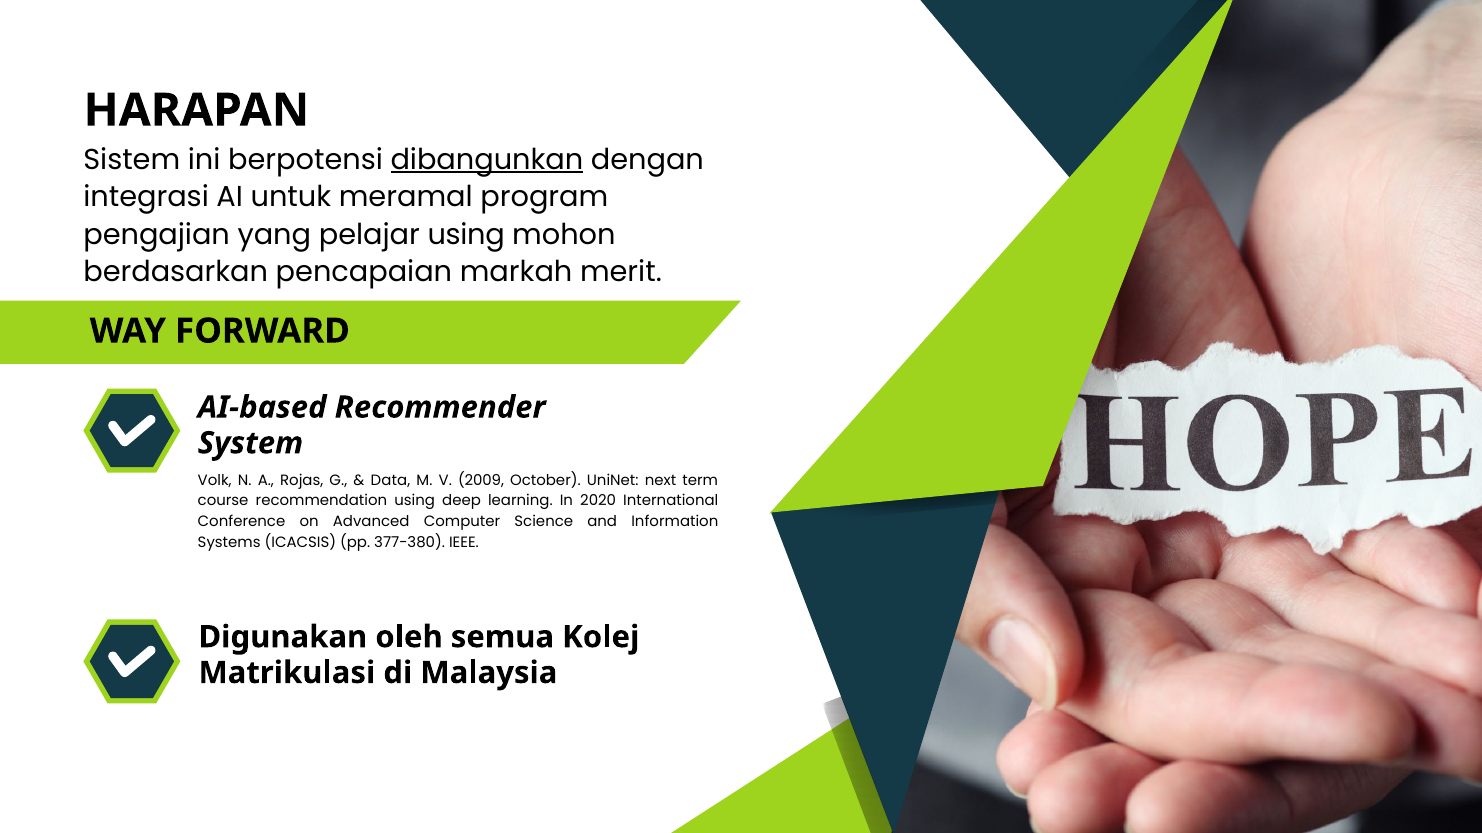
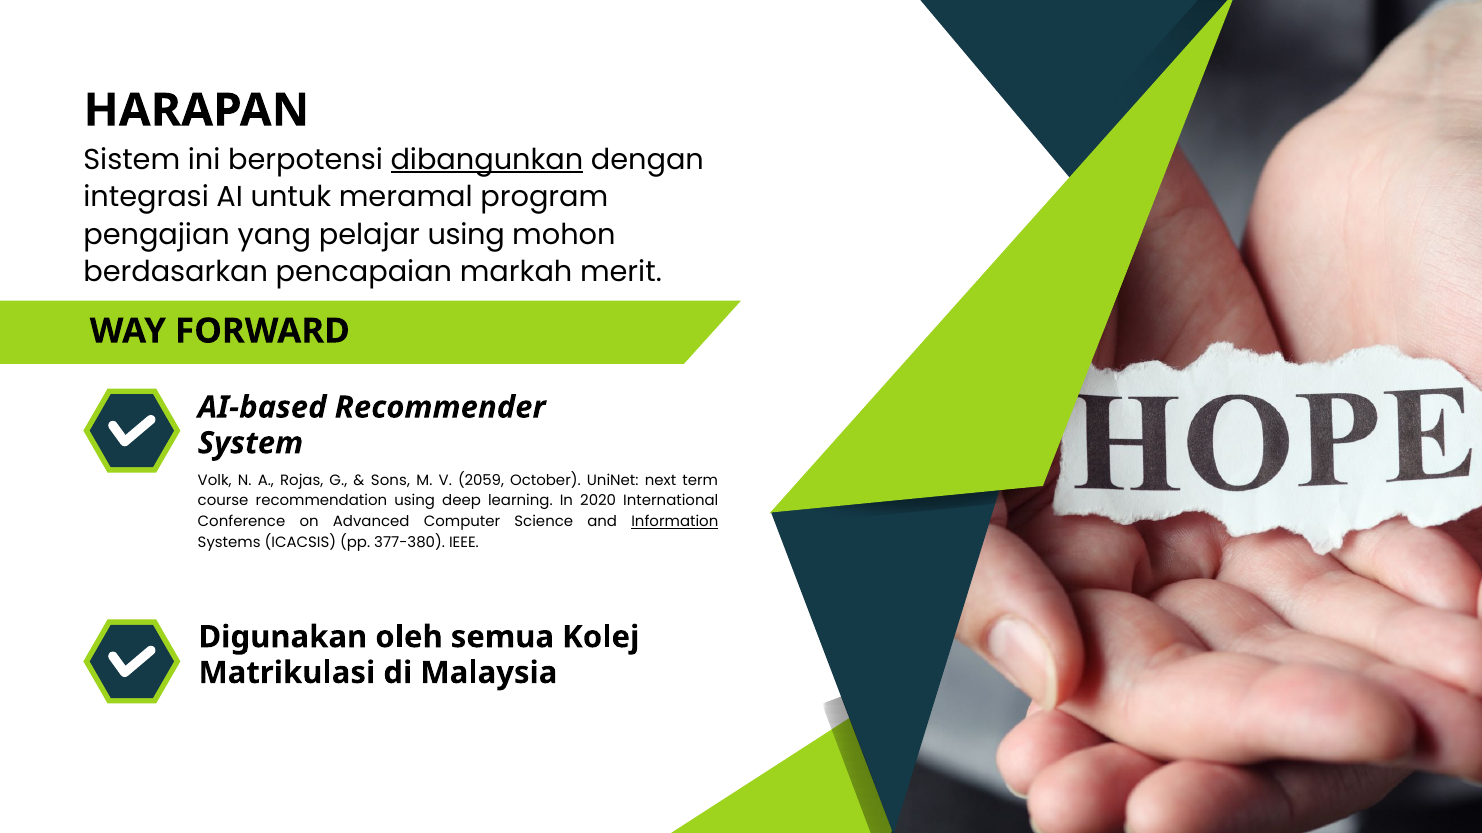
Data: Data -> Sons
2009: 2009 -> 2059
Information underline: none -> present
